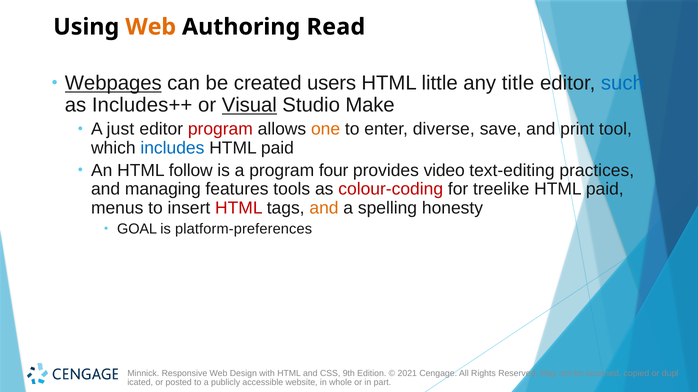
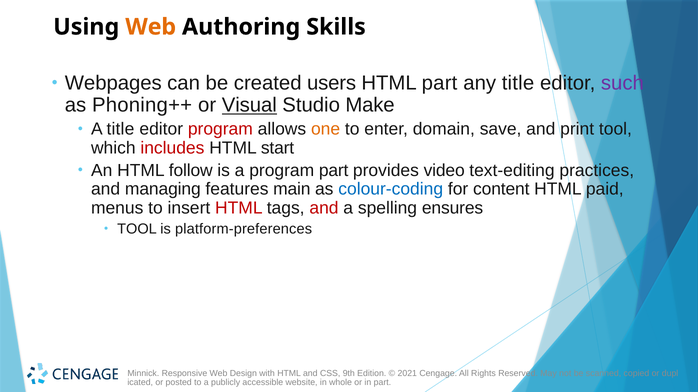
Read: Read -> Skills
Webpages underline: present -> none
HTML little: little -> part
such colour: blue -> purple
Includes++: Includes++ -> Phoning++
A just: just -> title
diverse: diverse -> domain
includes colour: blue -> red
paid at (277, 148): paid -> start
program four: four -> part
tools: tools -> main
colour-coding colour: red -> blue
treelike: treelike -> content
and at (324, 208) colour: orange -> red
honesty: honesty -> ensures
GOAL at (137, 229): GOAL -> TOOL
